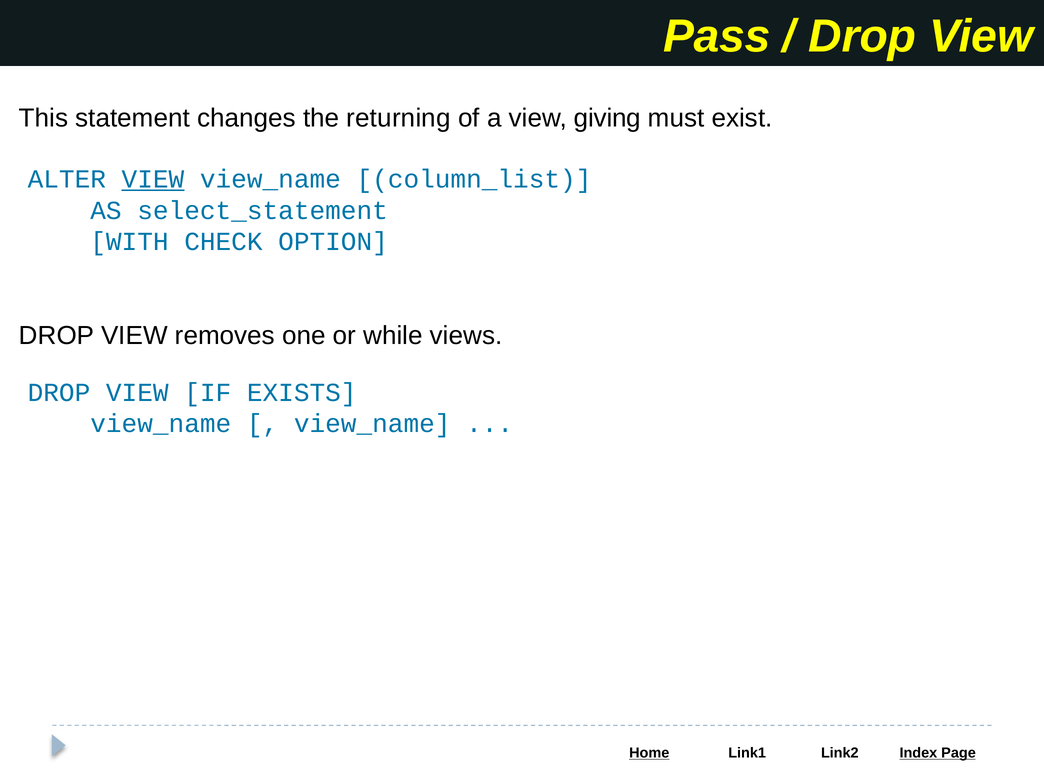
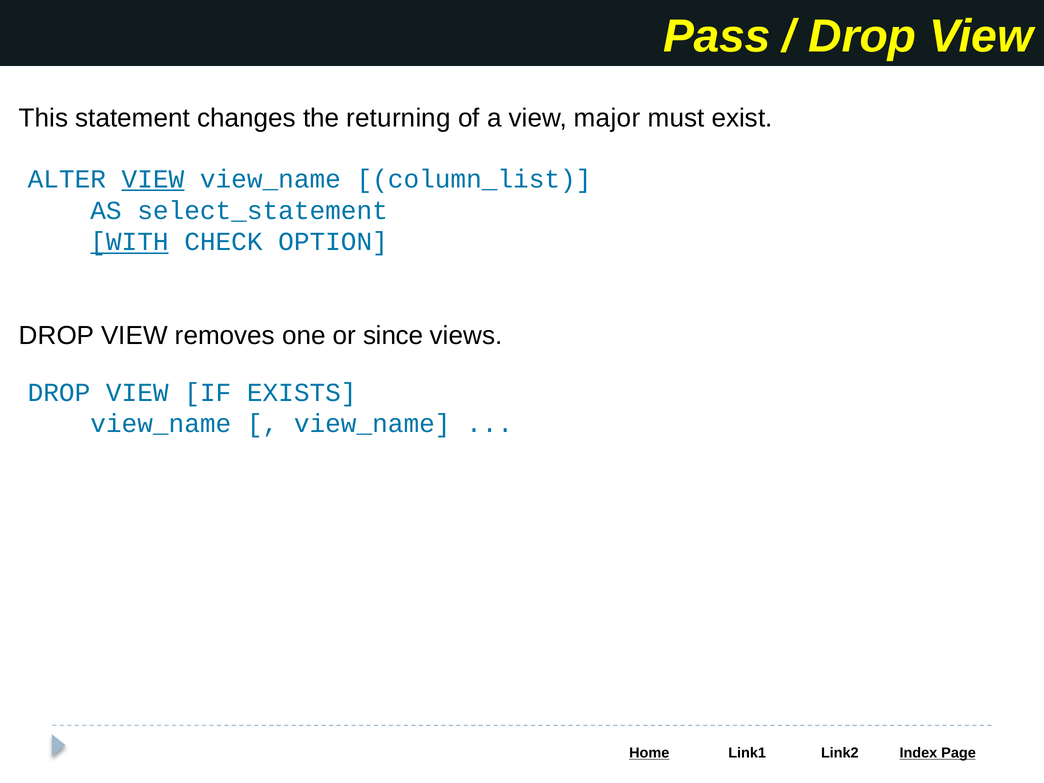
giving: giving -> major
WITH underline: none -> present
while: while -> since
